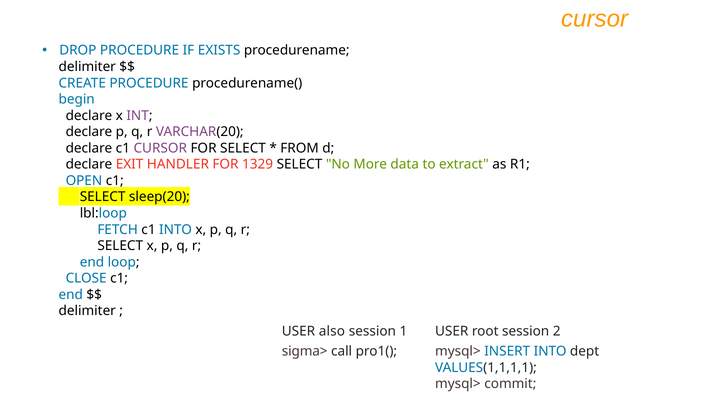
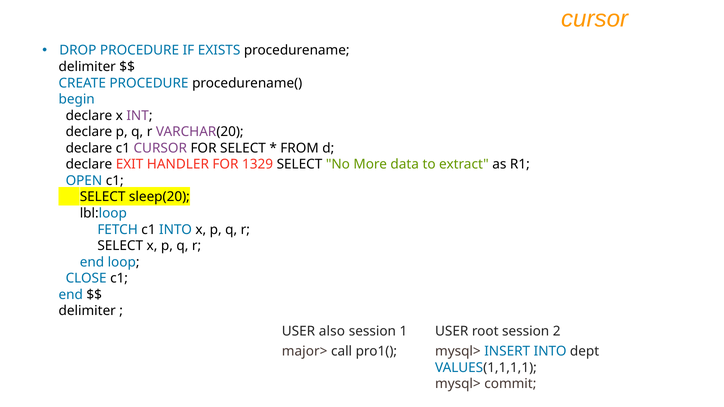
sigma>: sigma> -> major>
